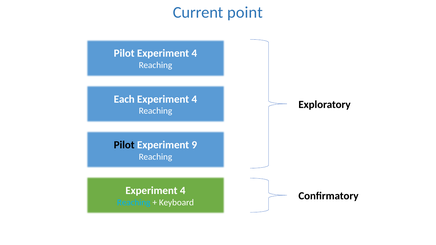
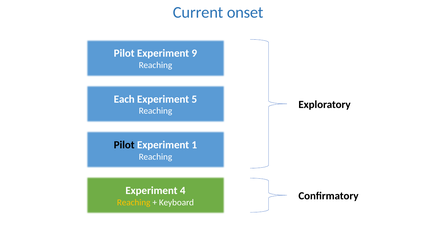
point: point -> onset
Pilot Experiment 4: 4 -> 9
4 at (194, 99): 4 -> 5
9: 9 -> 1
Reaching at (134, 203) colour: light blue -> yellow
